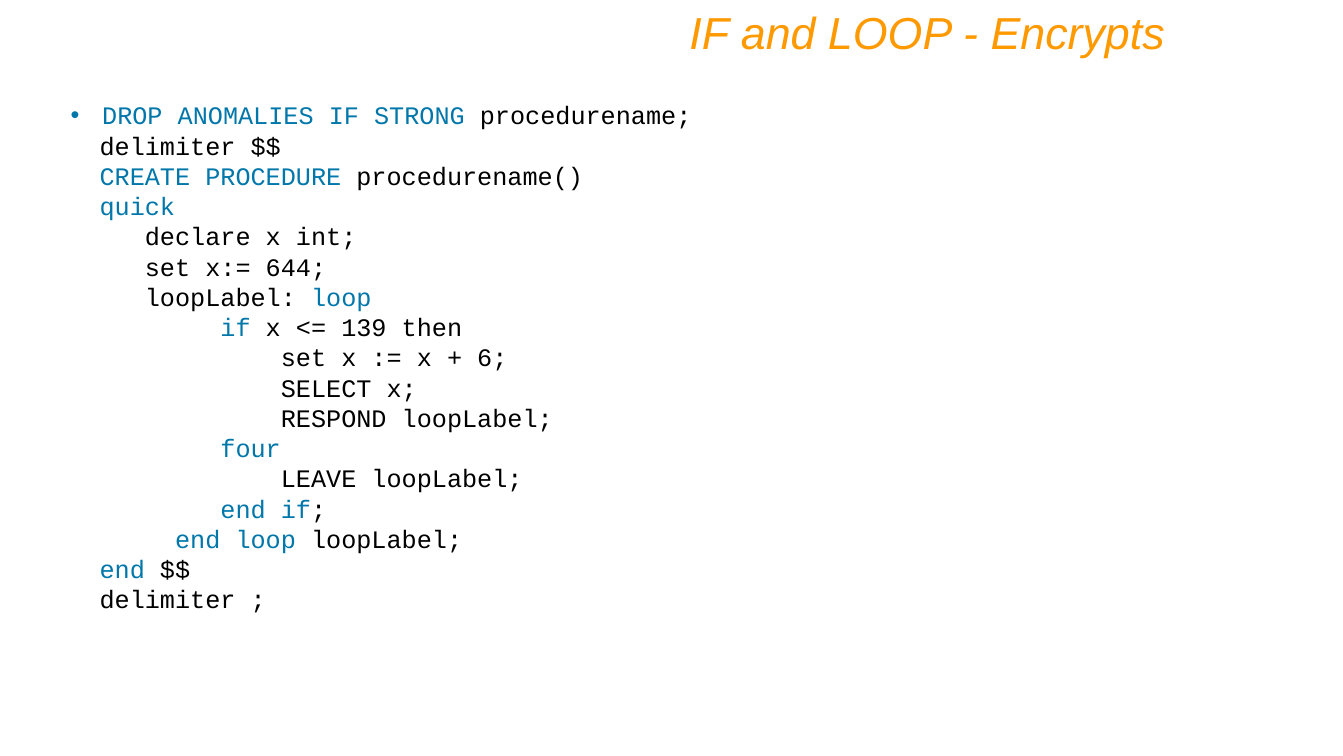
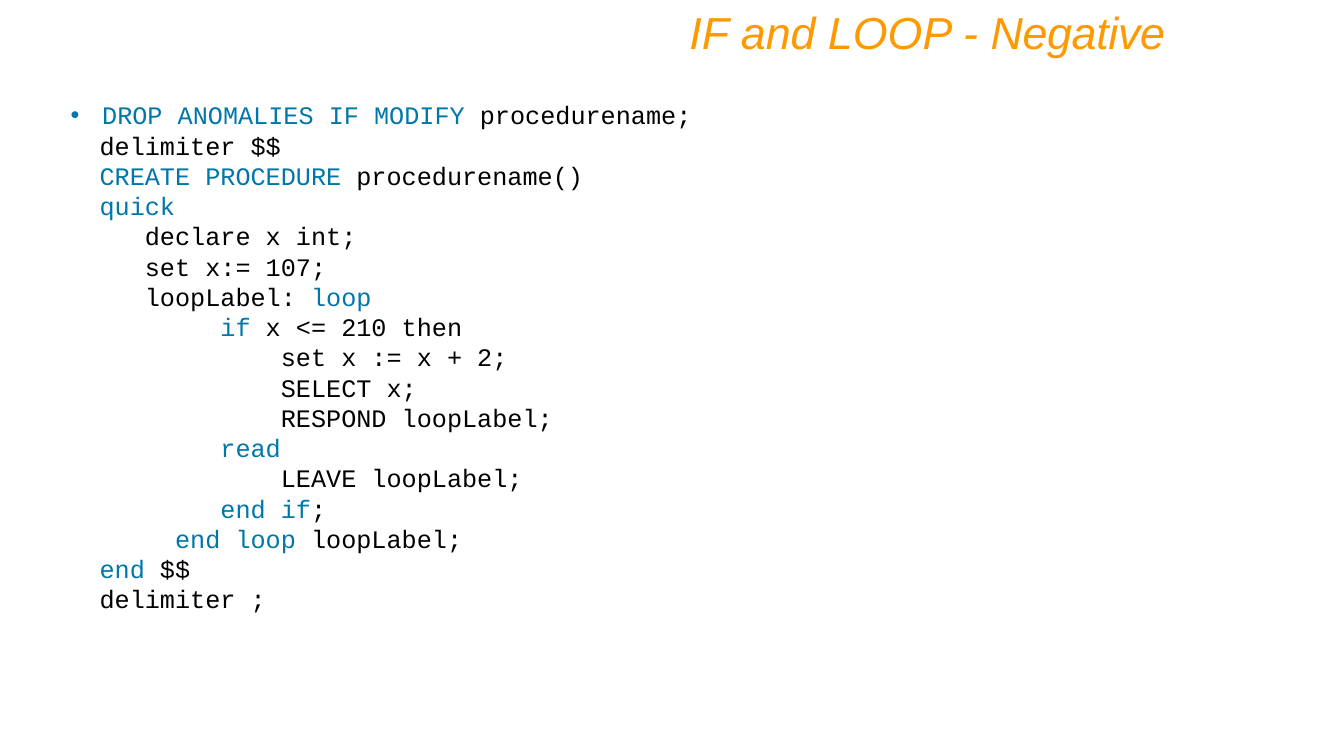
Encrypts: Encrypts -> Negative
STRONG: STRONG -> MODIFY
644: 644 -> 107
139: 139 -> 210
6: 6 -> 2
four: four -> read
